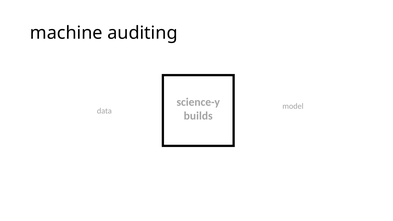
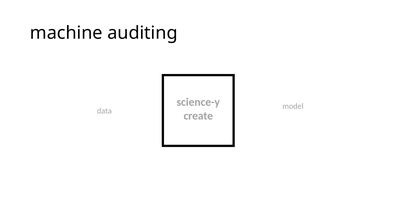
builds: builds -> create
